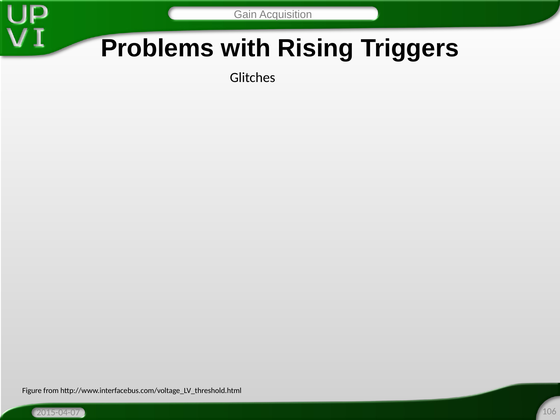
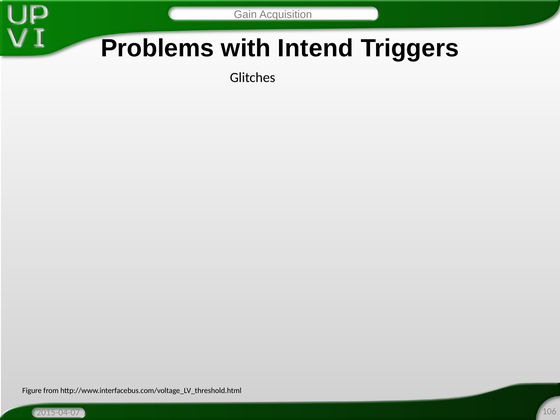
Rising: Rising -> Intend
